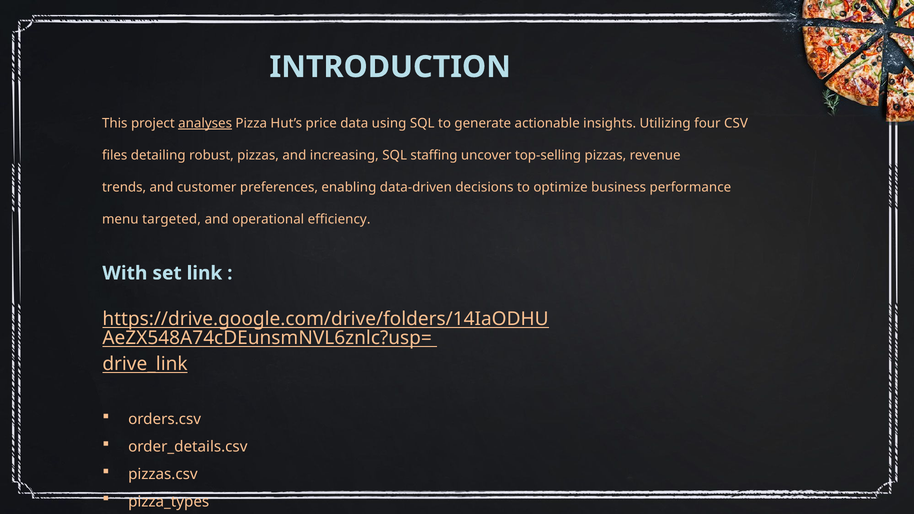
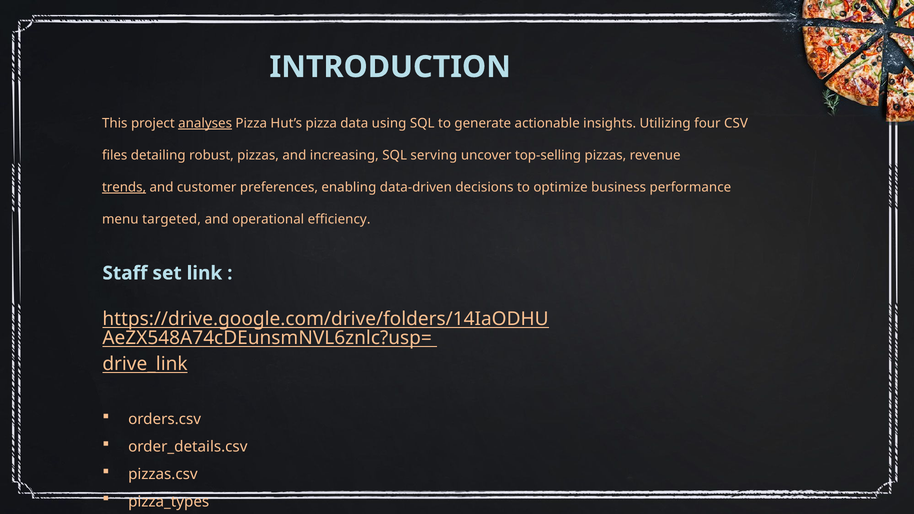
Hut’s price: price -> pizza
staffing: staffing -> serving
trends underline: none -> present
With: With -> Staff
